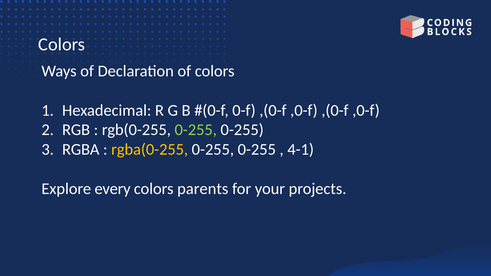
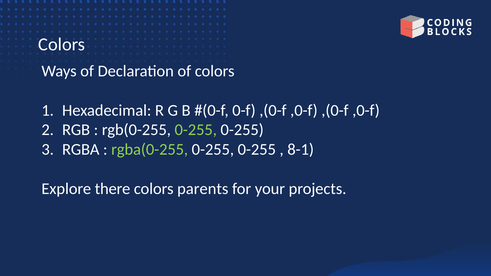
rgba(0-255 colour: yellow -> light green
4-1: 4-1 -> 8-1
every: every -> there
